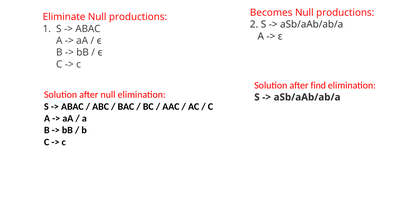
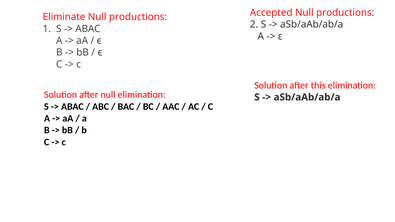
Becomes: Becomes -> Accepted
find: find -> this
